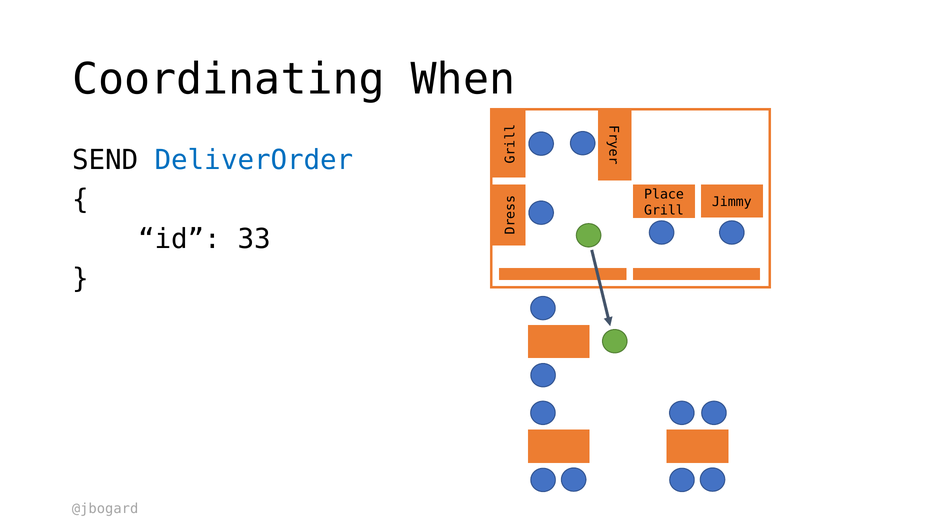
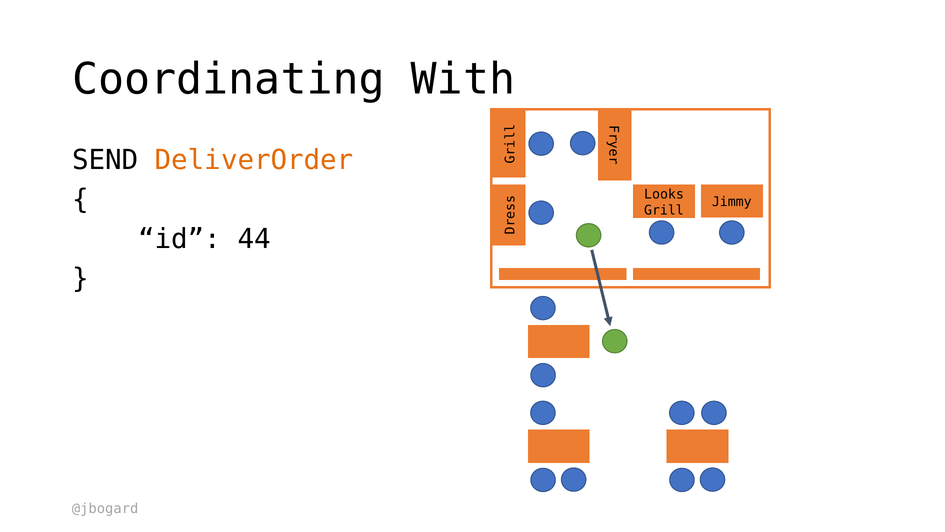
When: When -> With
DeliverOrder colour: blue -> orange
Place: Place -> Looks
33: 33 -> 44
